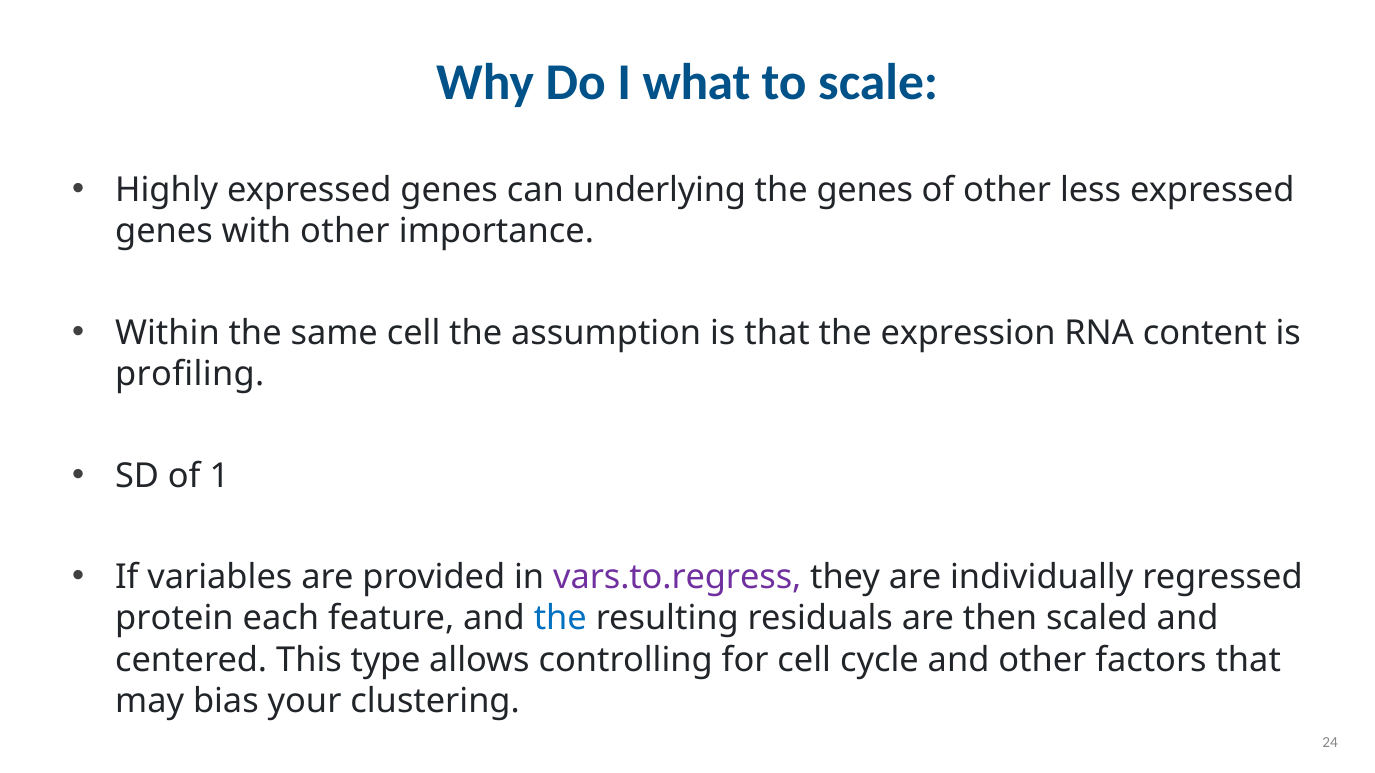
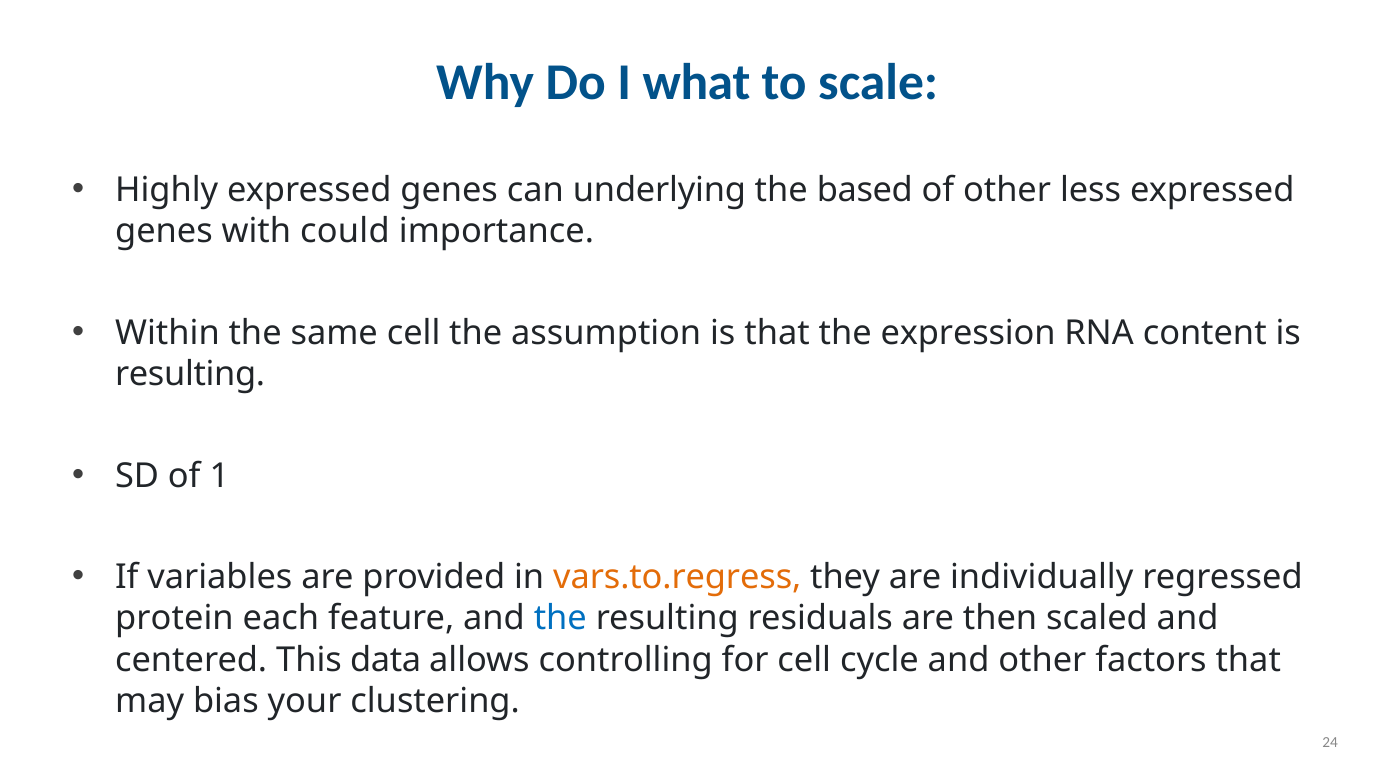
the genes: genes -> based
with other: other -> could
profiling at (190, 374): profiling -> resulting
vars.to.regress colour: purple -> orange
type: type -> data
